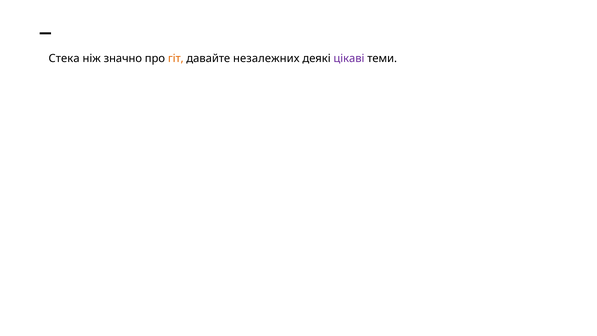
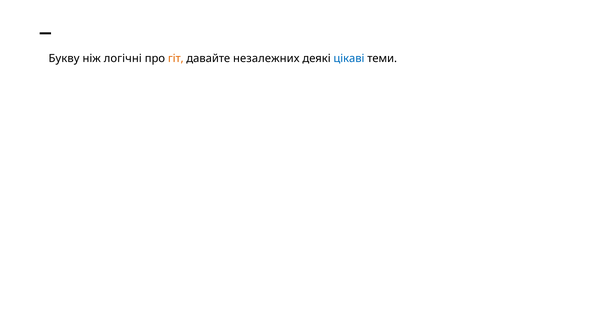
Стека: Стека -> Букву
значно: значно -> логічні
цікаві colour: purple -> blue
